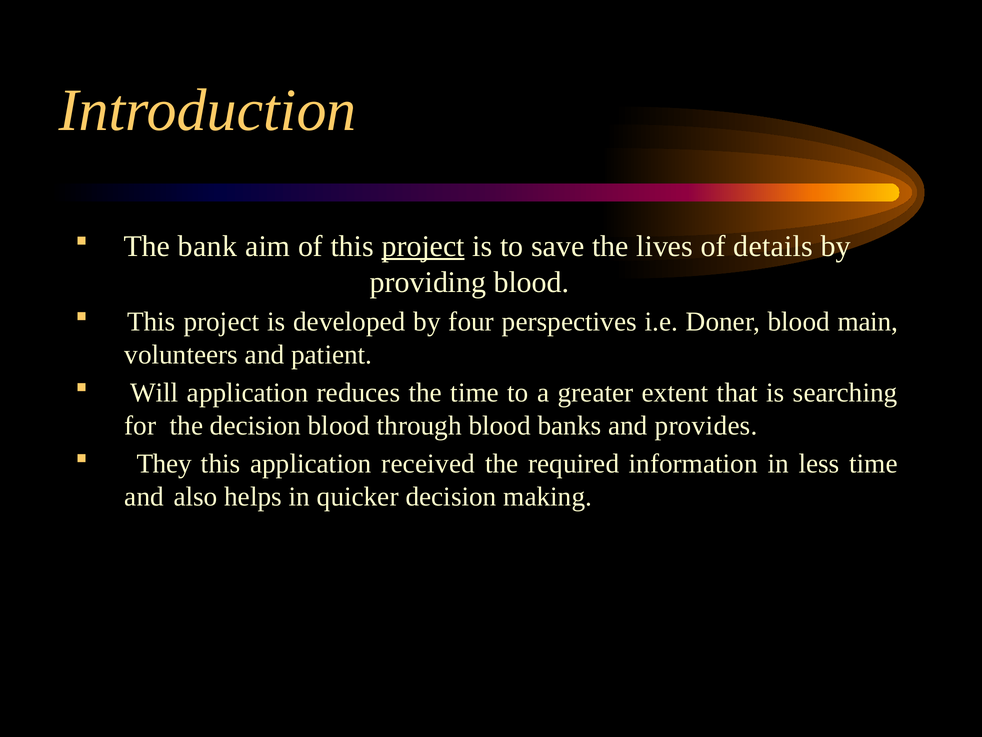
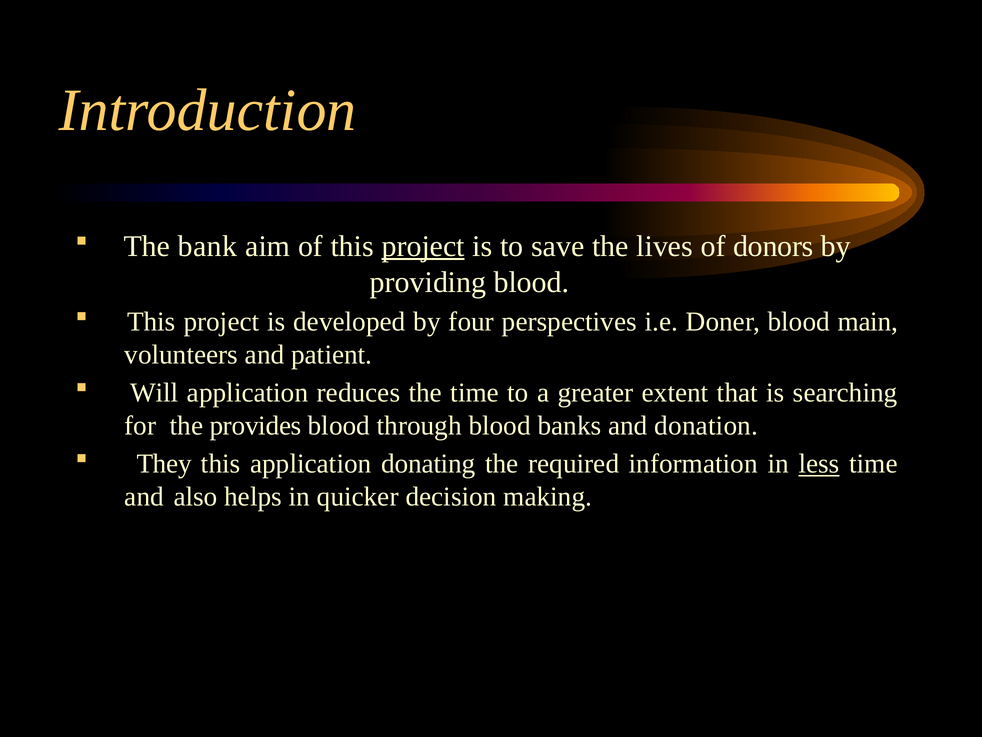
details: details -> donors
the decision: decision -> provides
provides: provides -> donation
received: received -> donating
less underline: none -> present
